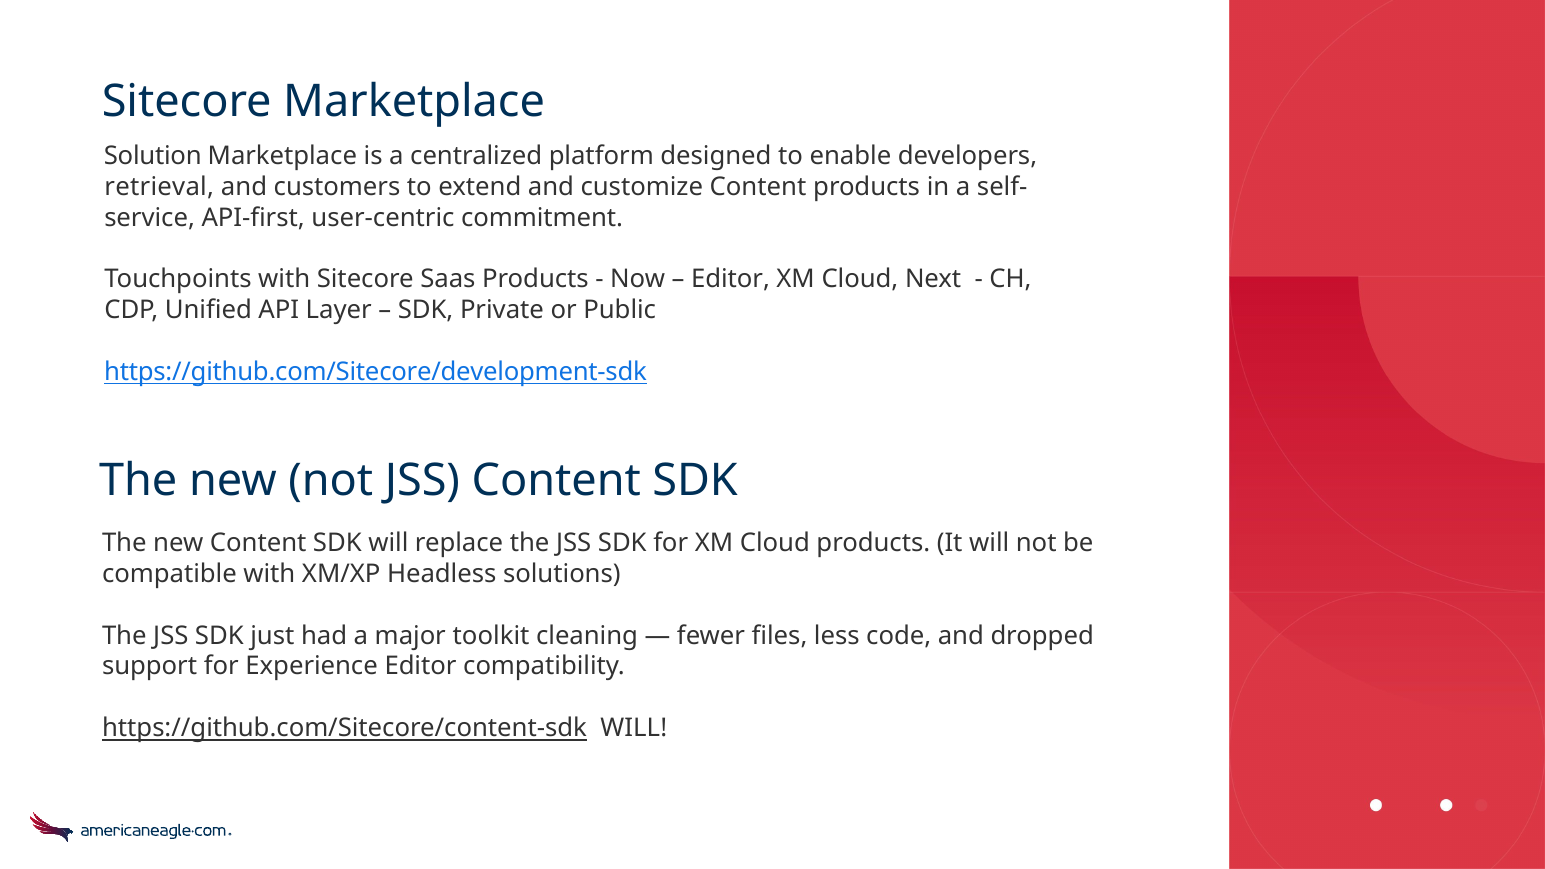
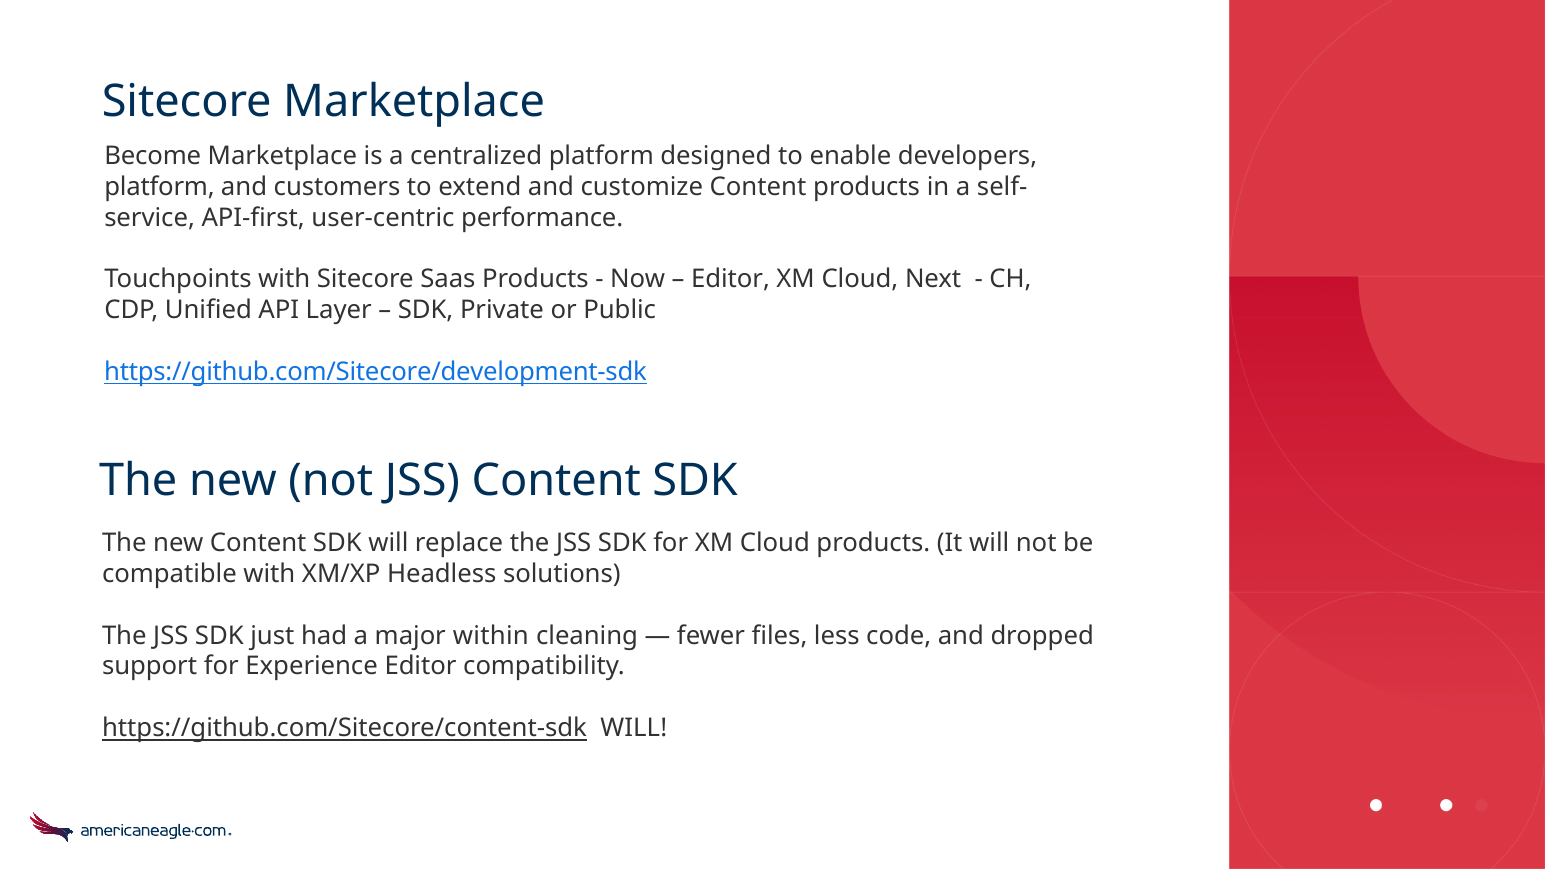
Solution: Solution -> Become
retrieval at (159, 187): retrieval -> platform
commitment: commitment -> performance
toolkit: toolkit -> within
